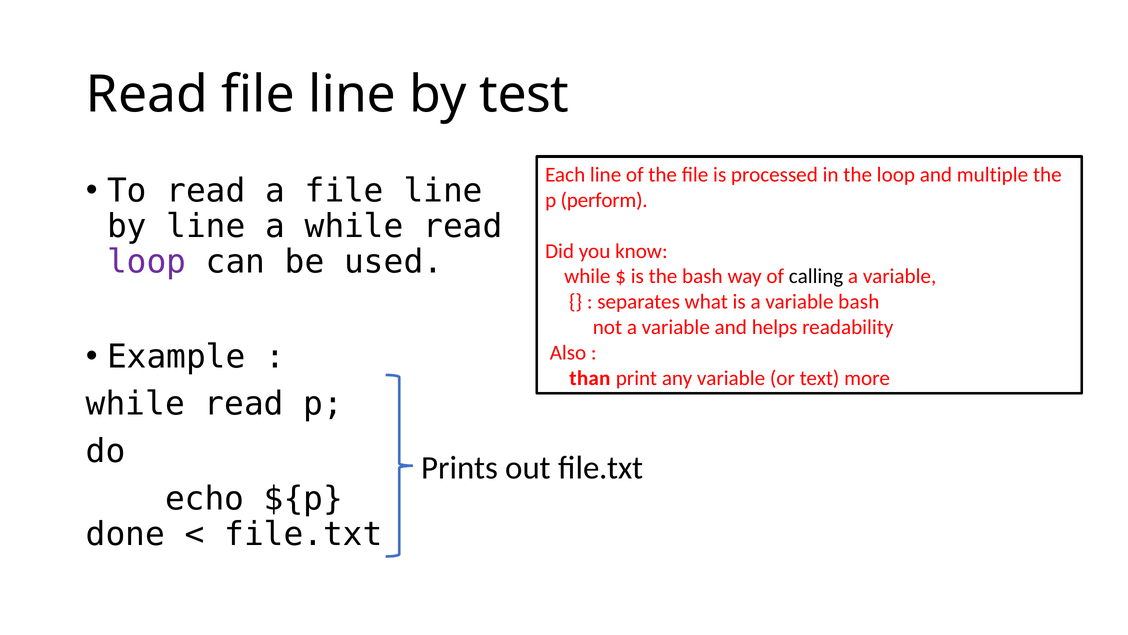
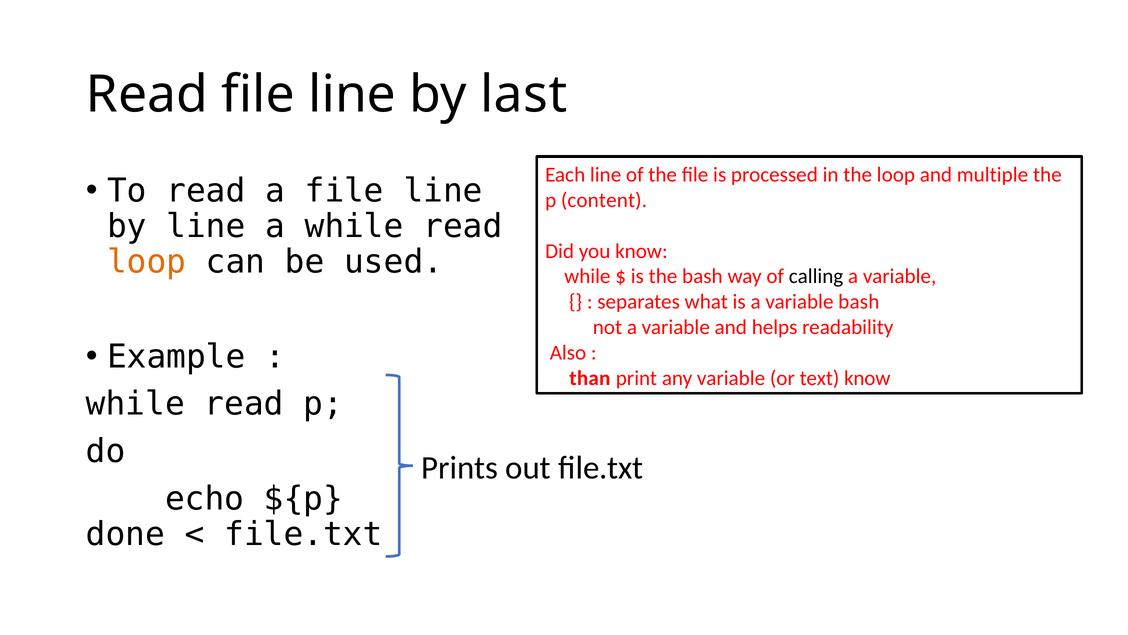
test: test -> last
perform: perform -> content
loop at (147, 262) colour: purple -> orange
text more: more -> know
